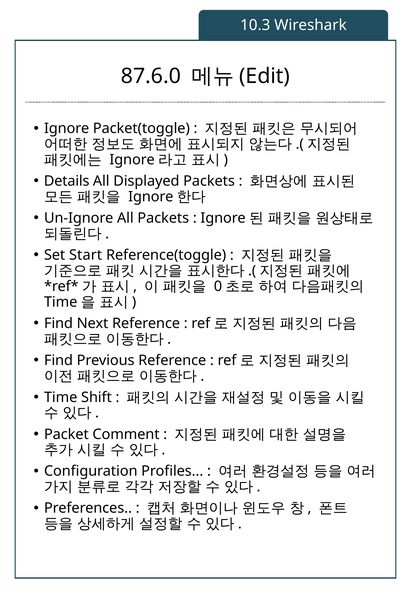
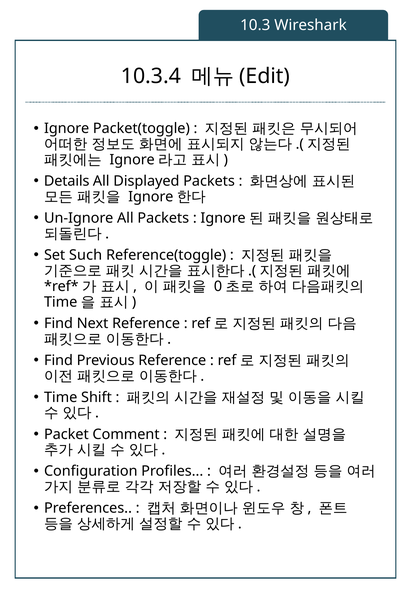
87.6.0: 87.6.0 -> 10.3.4
Start: Start -> Such
